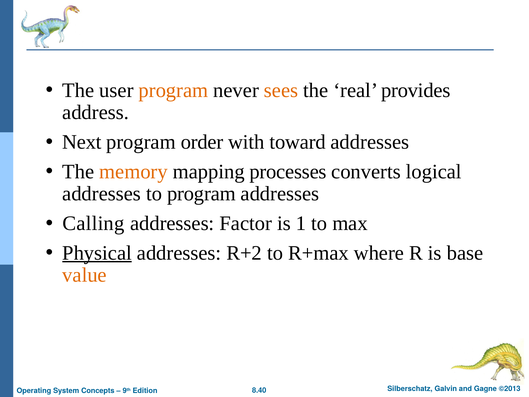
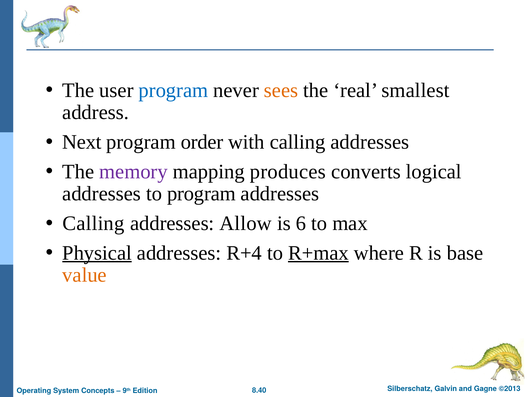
program at (173, 90) colour: orange -> blue
provides: provides -> smallest
with toward: toward -> calling
memory colour: orange -> purple
processes: processes -> produces
Factor: Factor -> Allow
1: 1 -> 6
R+2: R+2 -> R+4
R+max underline: none -> present
